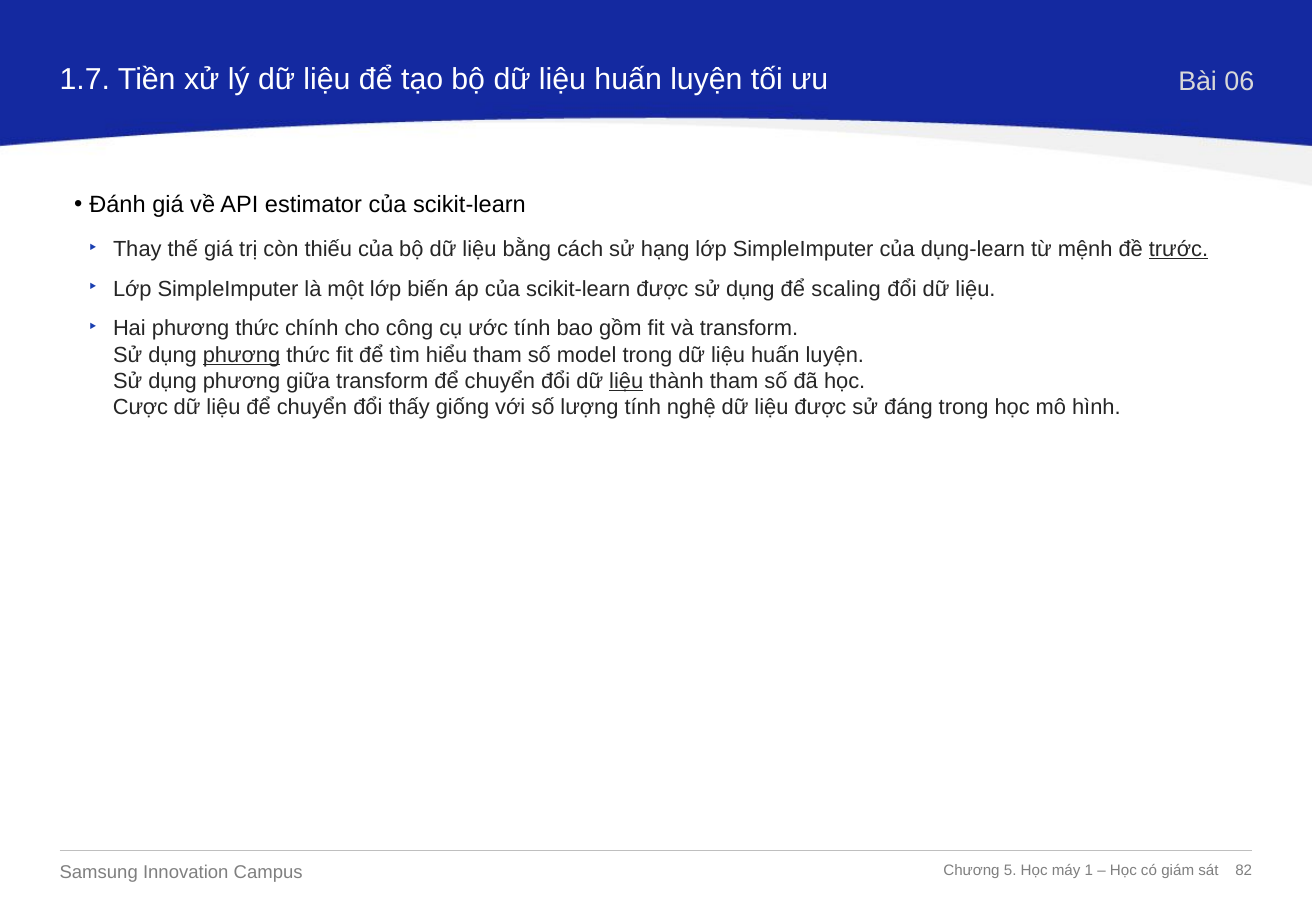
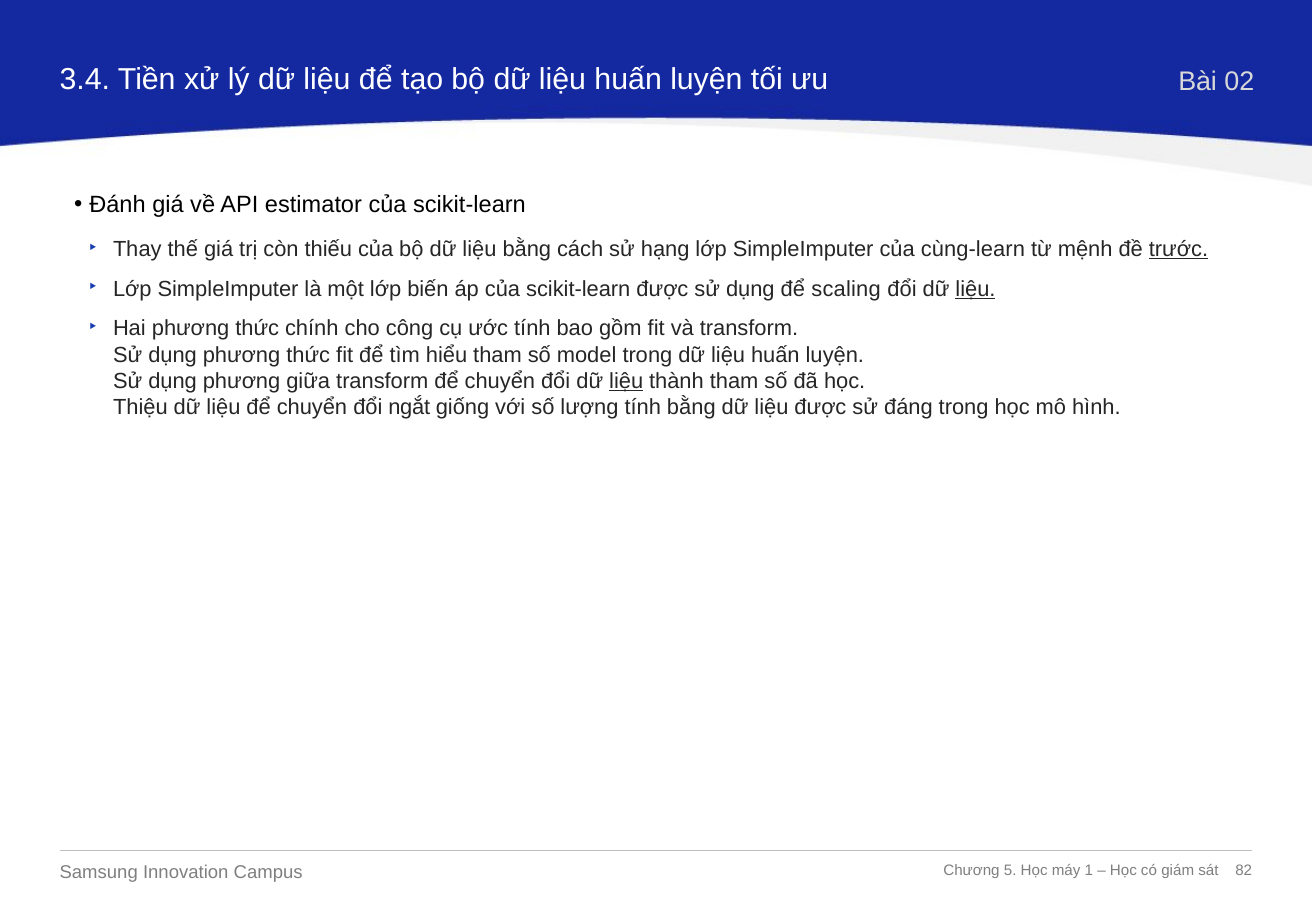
1.7: 1.7 -> 3.4
06: 06 -> 02
dụng-learn: dụng-learn -> cùng-learn
liệu at (976, 289) underline: none -> present
phương at (242, 355) underline: present -> none
Cược: Cược -> Thiệu
thấy: thấy -> ngắt
tính nghệ: nghệ -> bằng
